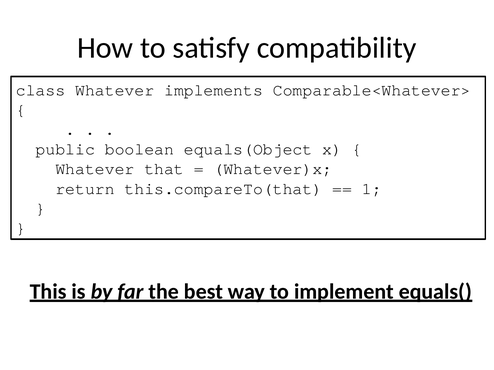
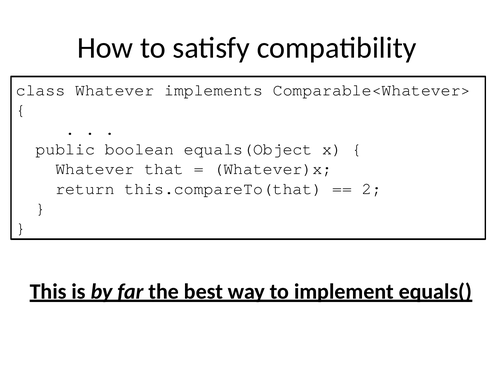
1: 1 -> 2
